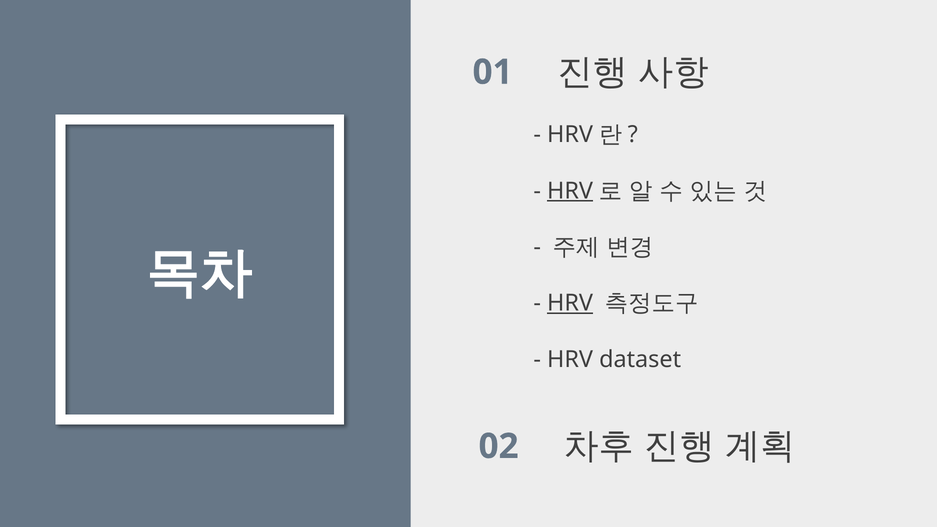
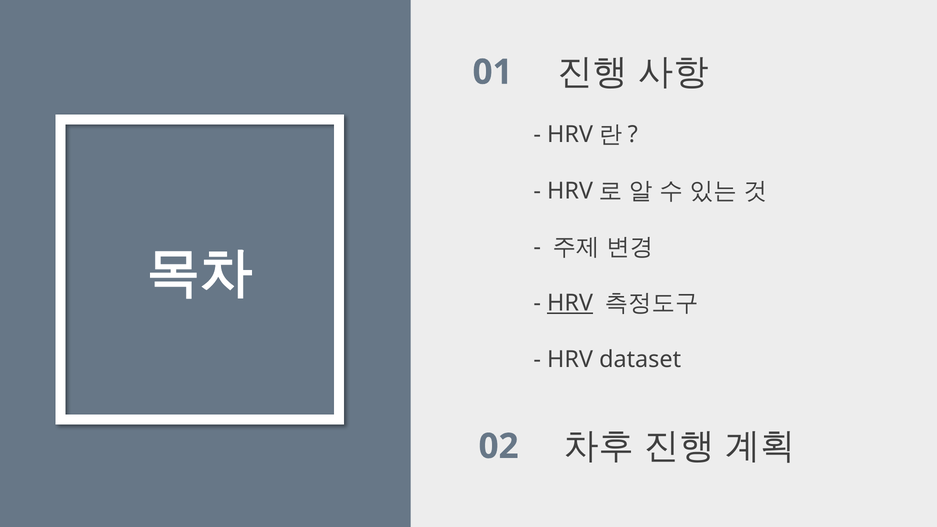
HRV at (570, 191) underline: present -> none
